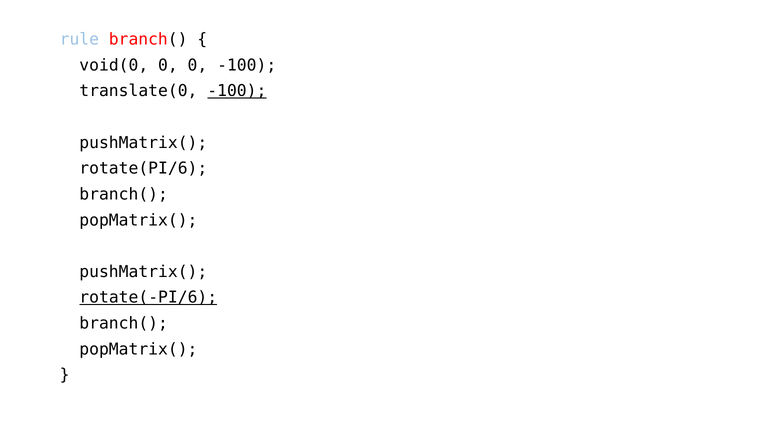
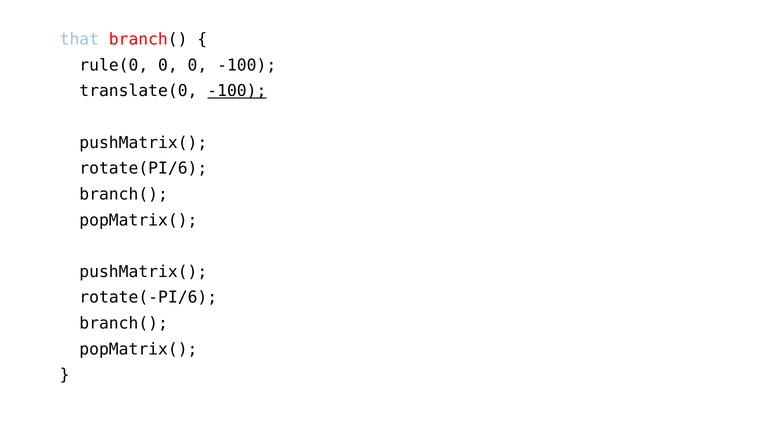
rule: rule -> that
void(0: void(0 -> rule(0
rotate(-PI/6 underline: present -> none
